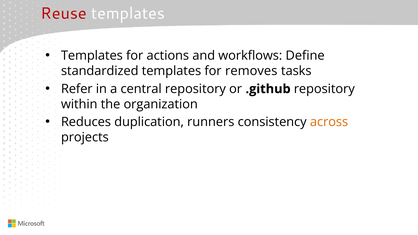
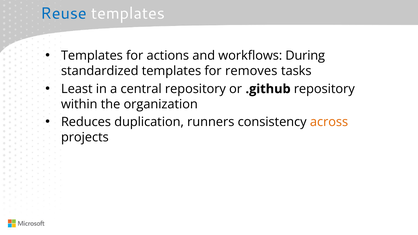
Reuse colour: red -> blue
Define: Define -> During
Refer: Refer -> Least
